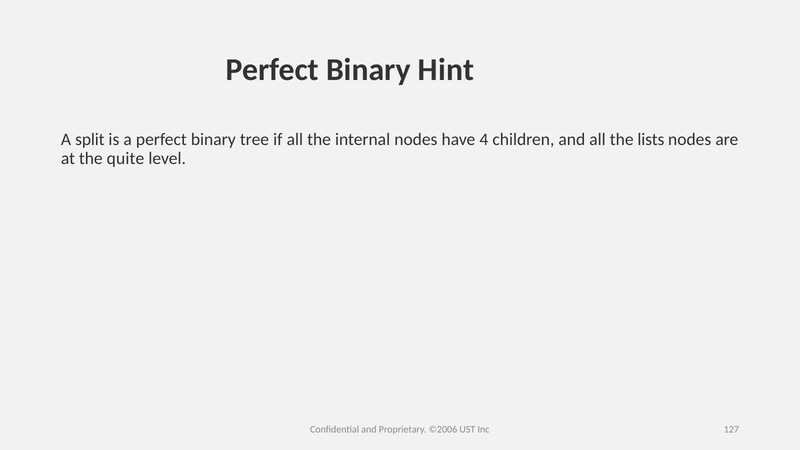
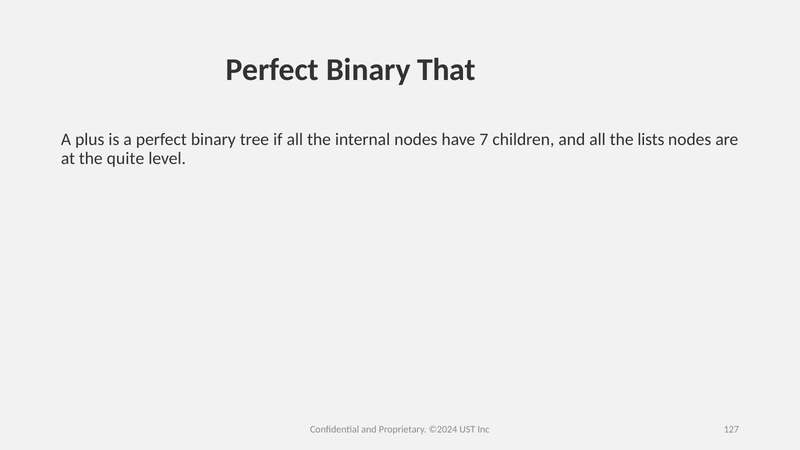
Hint: Hint -> That
split: split -> plus
4: 4 -> 7
©2006: ©2006 -> ©2024
